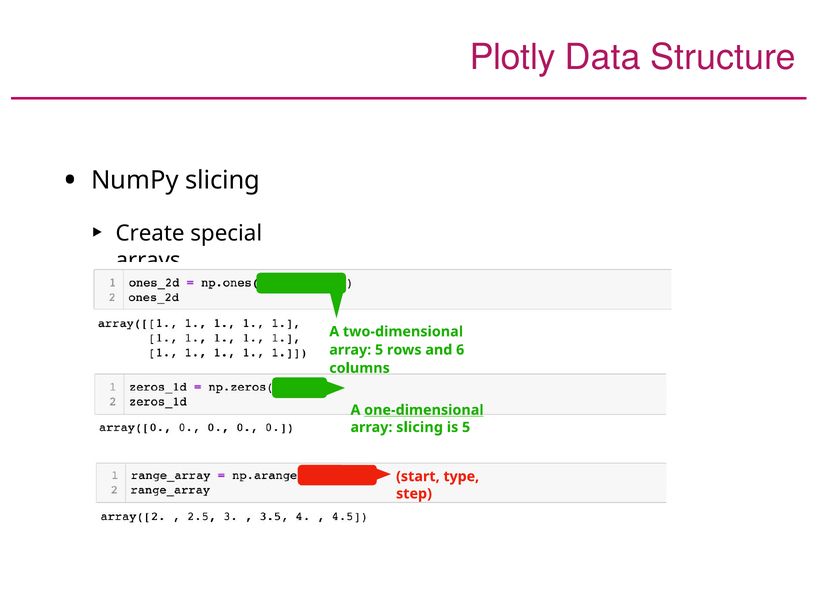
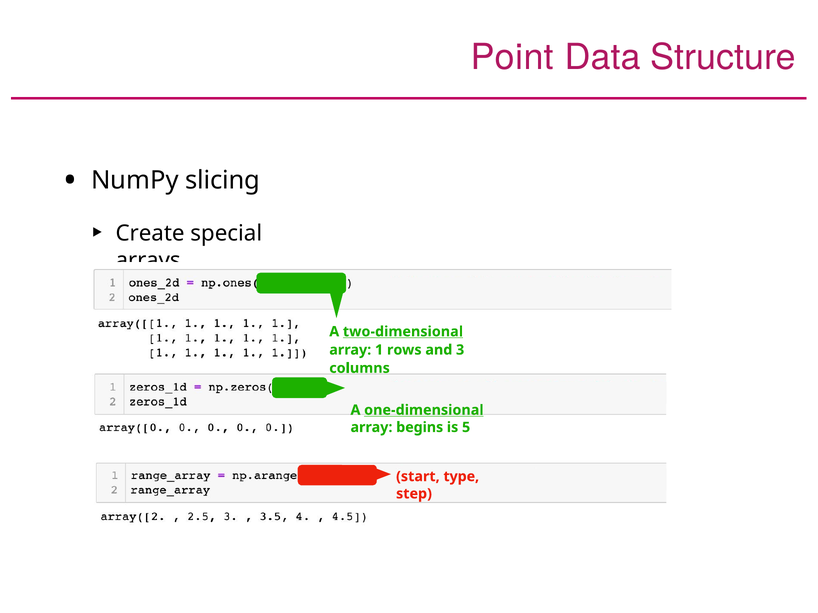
Plotly: Plotly -> Point
two-dimensional underline: none -> present
array 5: 5 -> 1
6: 6 -> 3
array slicing: slicing -> begins
